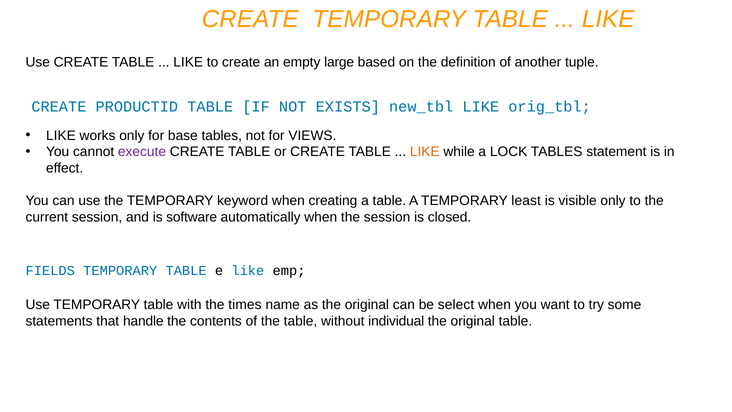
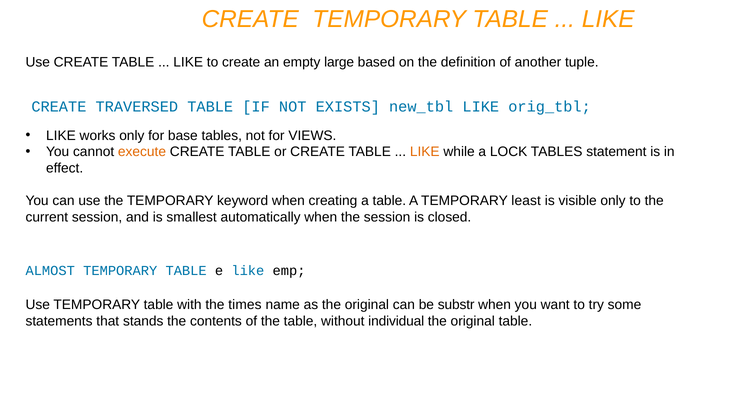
PRODUCTID: PRODUCTID -> TRAVERSED
execute colour: purple -> orange
software: software -> smallest
FIELDS: FIELDS -> ALMOST
select: select -> substr
handle: handle -> stands
